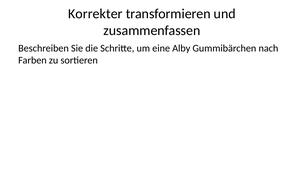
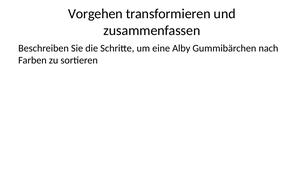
Korrekter: Korrekter -> Vorgehen
